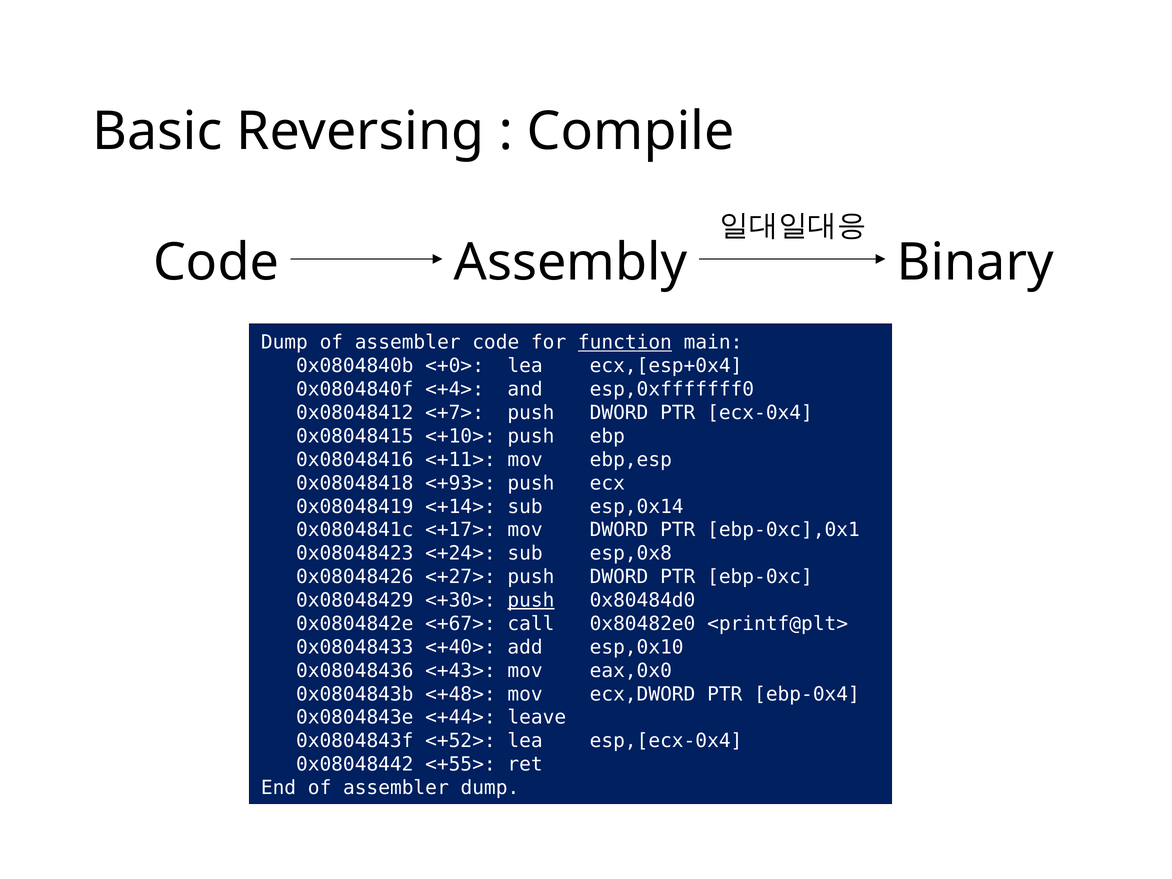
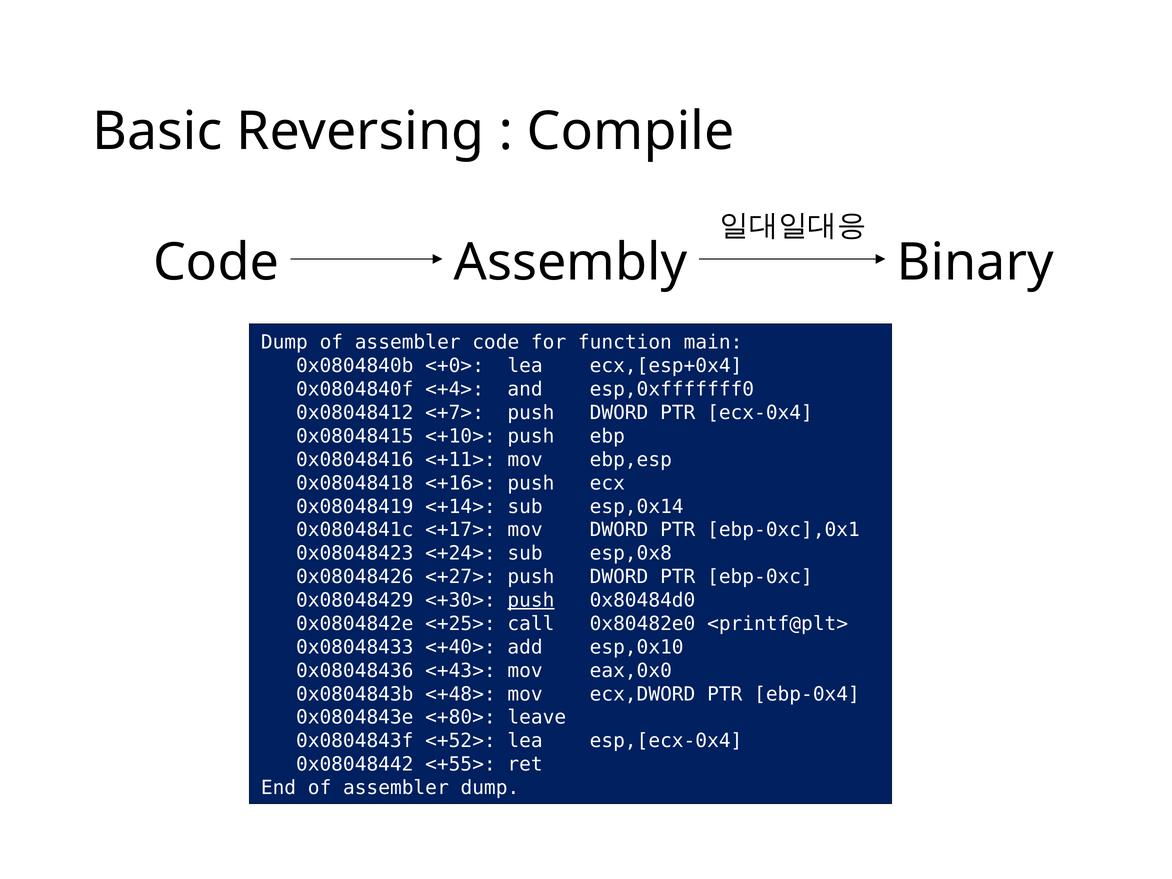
function underline: present -> none
<+93>: <+93> -> <+16>
<+67>: <+67> -> <+25>
<+44>: <+44> -> <+80>
